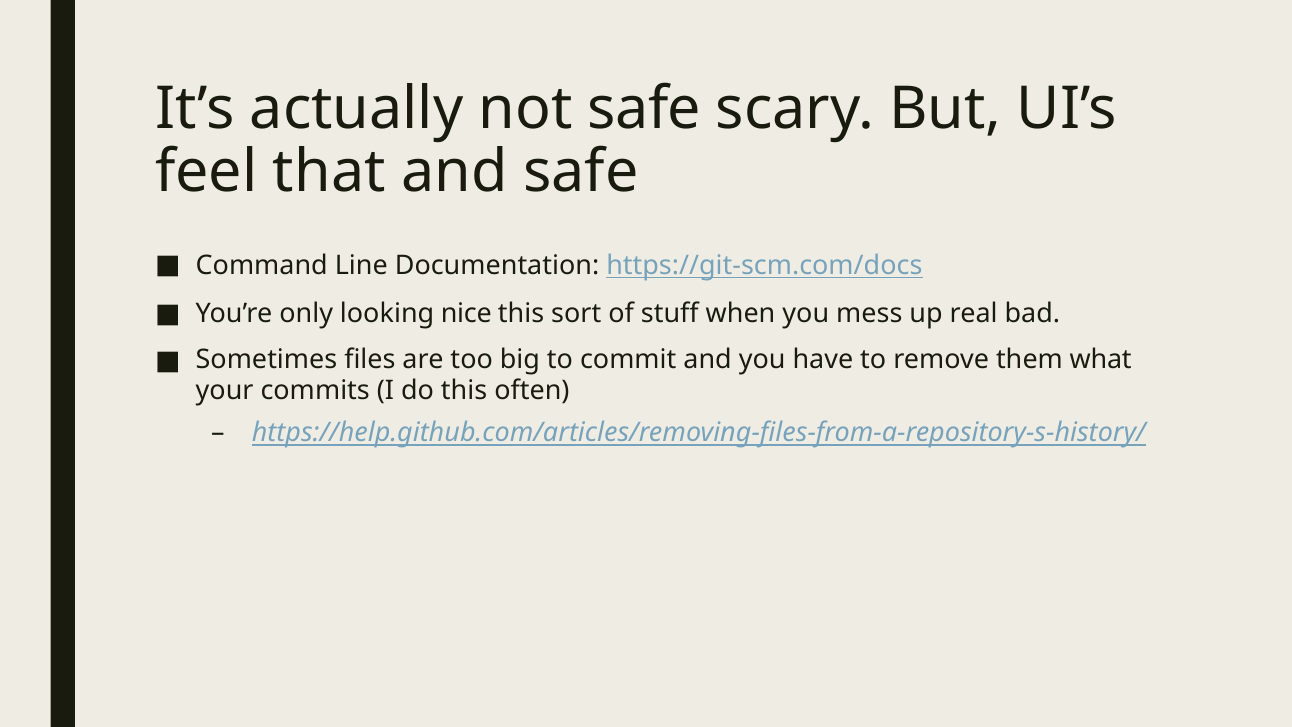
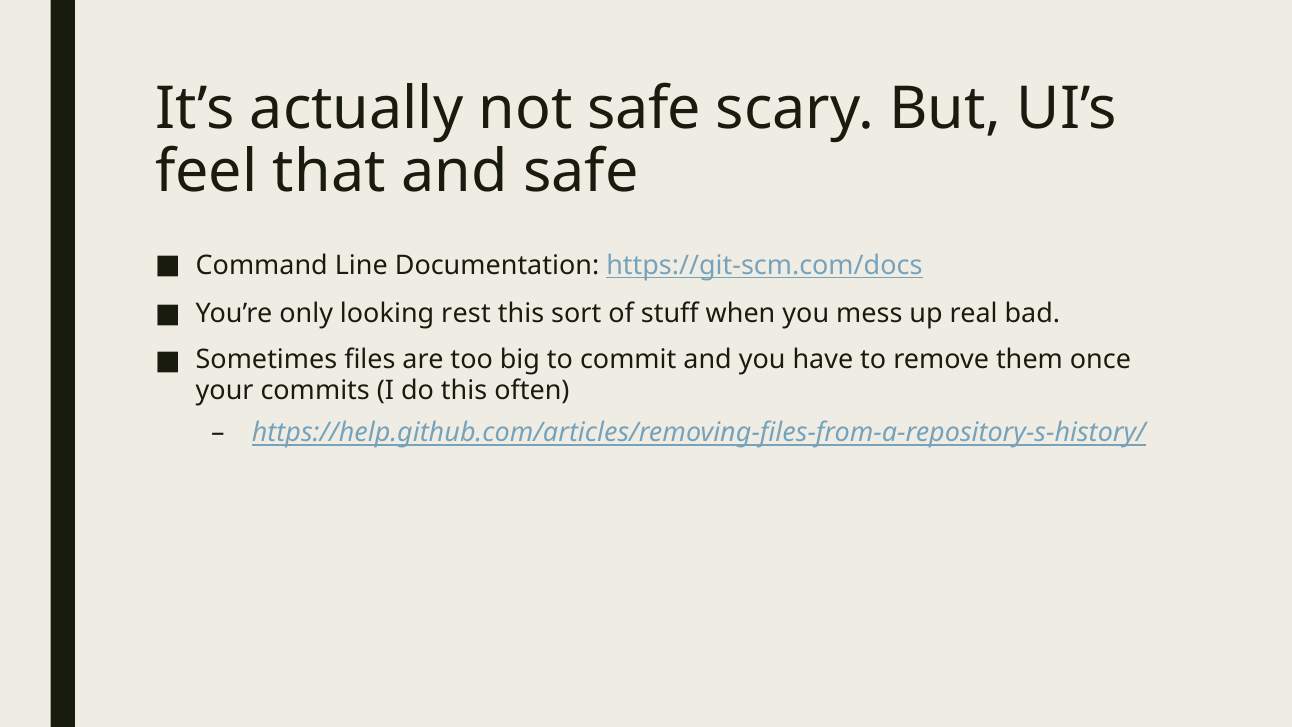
nice: nice -> rest
what: what -> once
